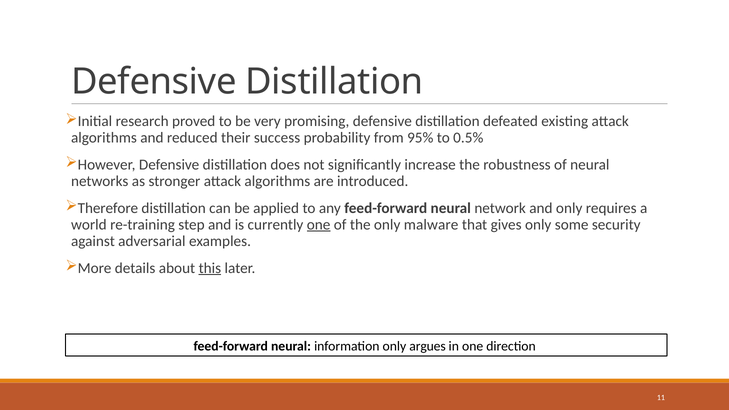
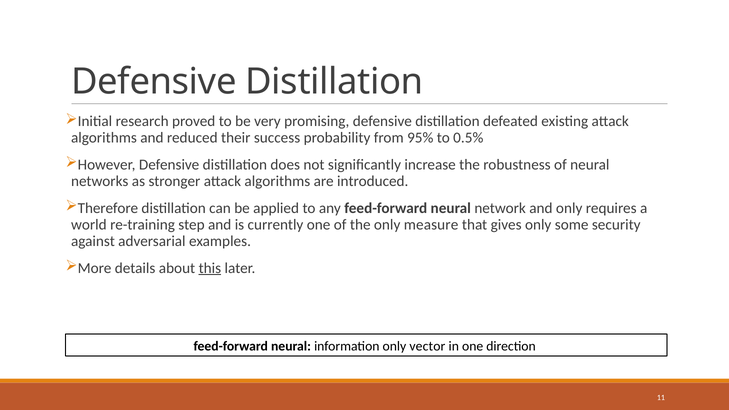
one at (319, 225) underline: present -> none
malware: malware -> measure
argues: argues -> vector
